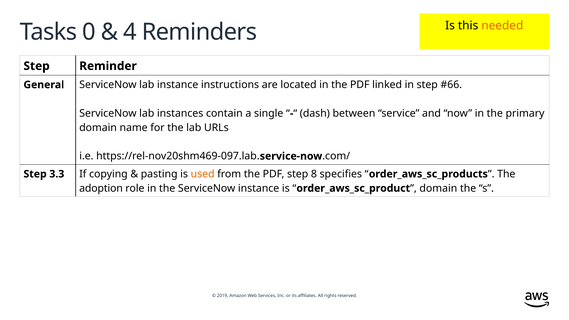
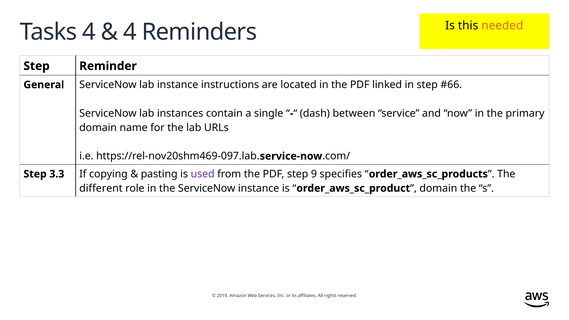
Tasks 0: 0 -> 4
used colour: orange -> purple
8: 8 -> 9
adoption: adoption -> different
